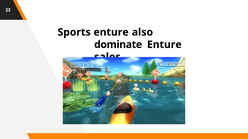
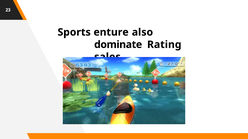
dominate Enture: Enture -> Rating
